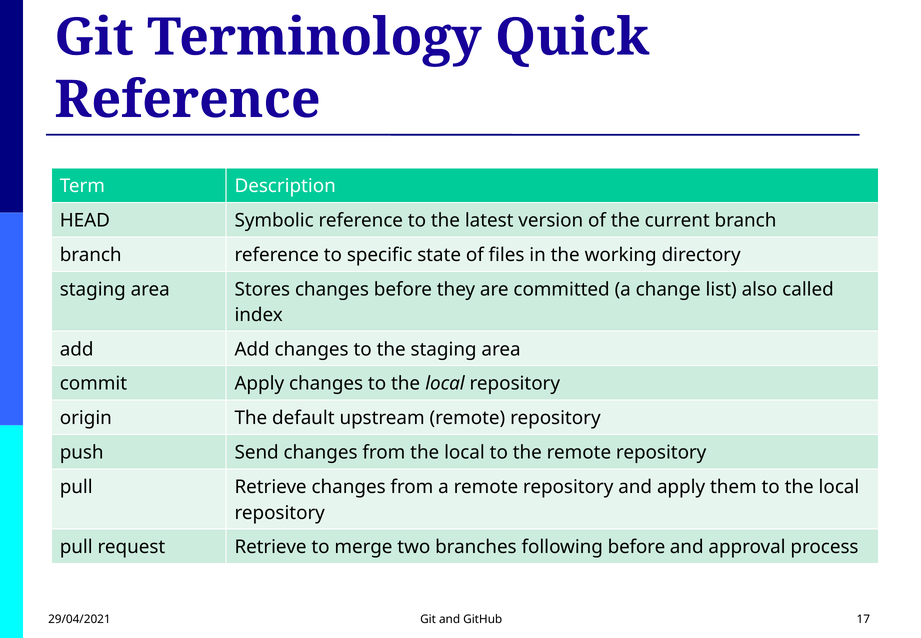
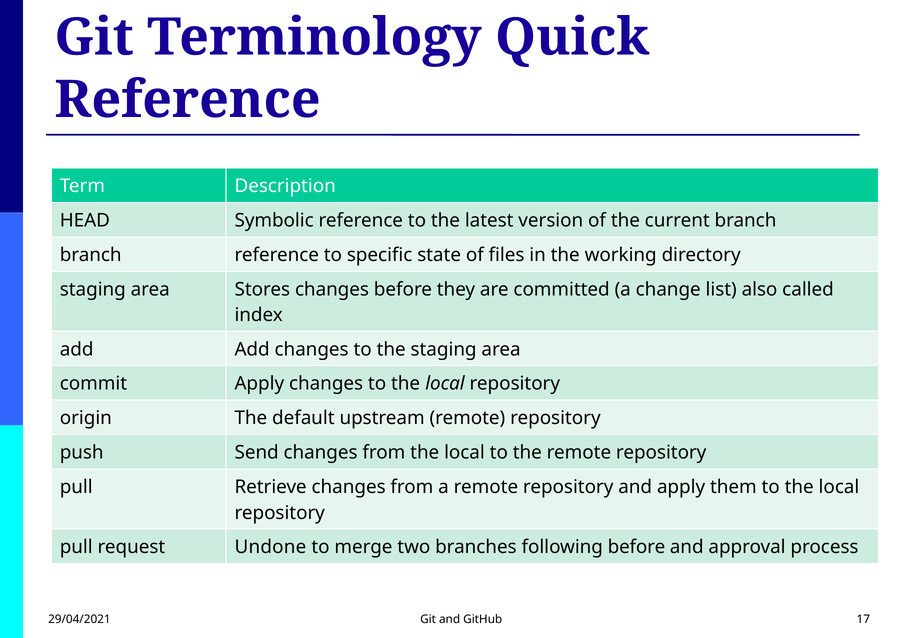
request Retrieve: Retrieve -> Undone
